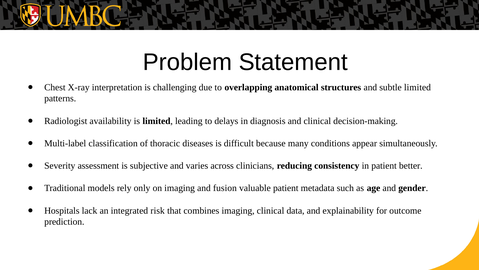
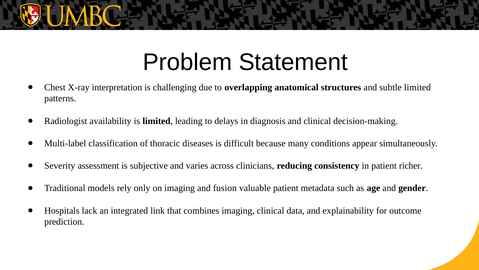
better: better -> richer
risk: risk -> link
